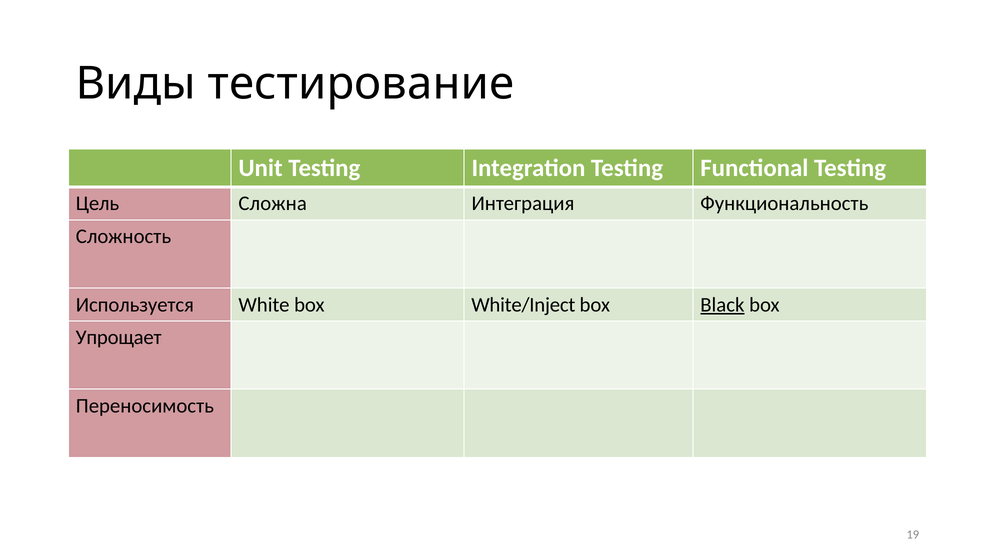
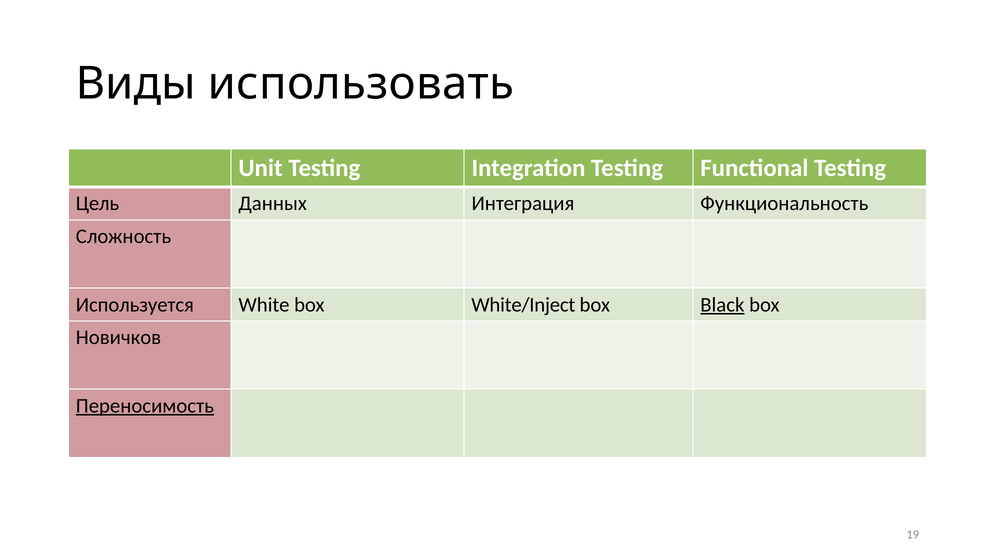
тестирование: тестирование -> использовать
Сложна: Сложна -> Данных
Упрощает: Упрощает -> Новичков
Переносимость underline: none -> present
